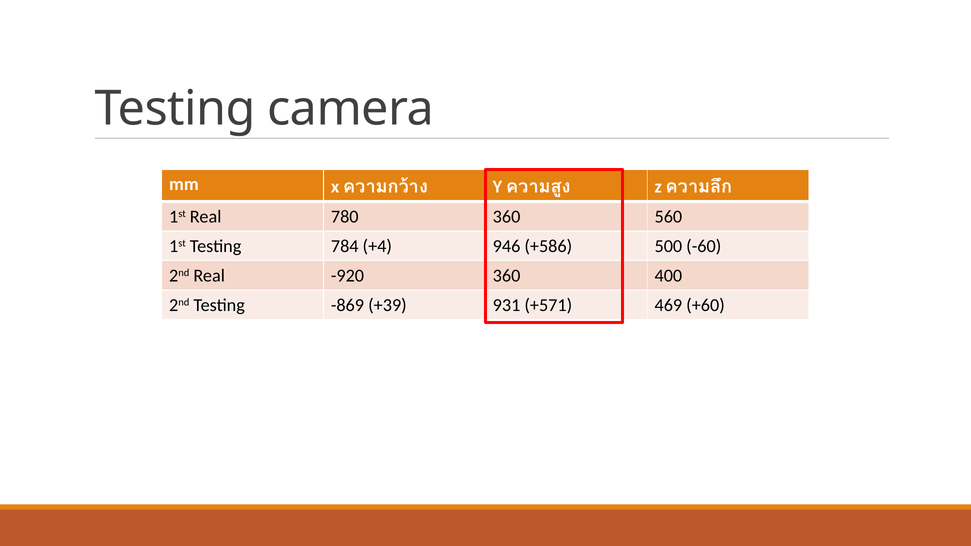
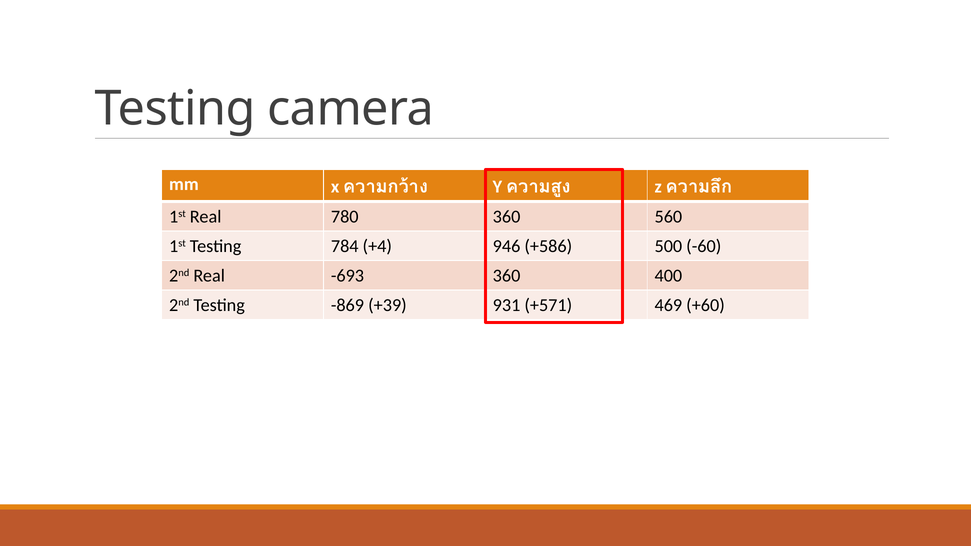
-920: -920 -> -693
